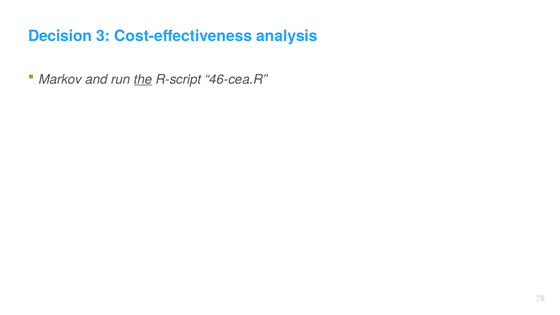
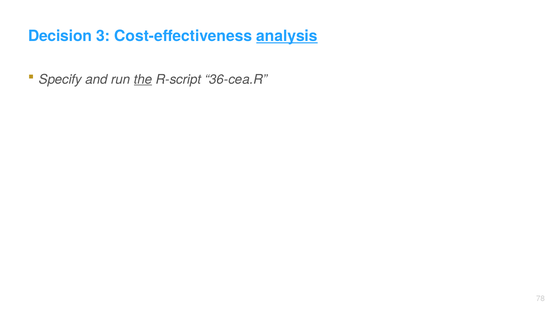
analysis underline: none -> present
Markov: Markov -> Specify
46-cea.R: 46-cea.R -> 36-cea.R
